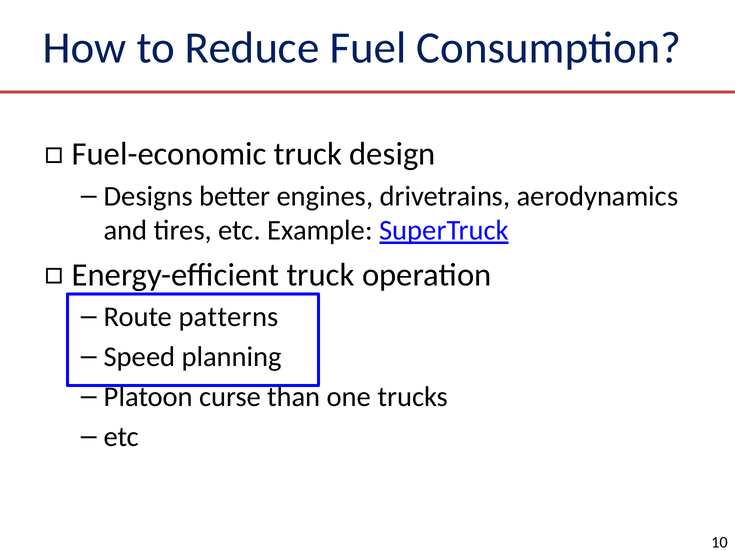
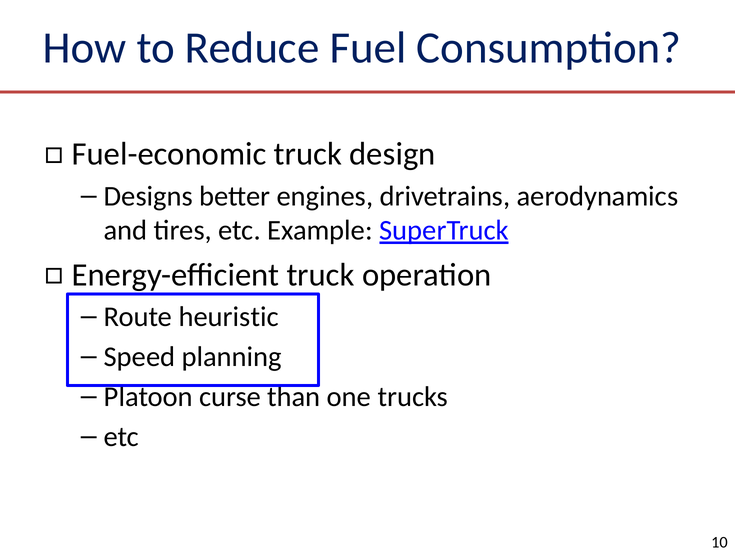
patterns: patterns -> heuristic
